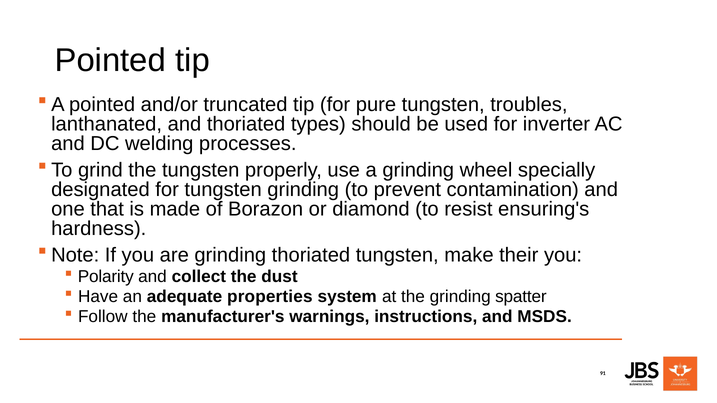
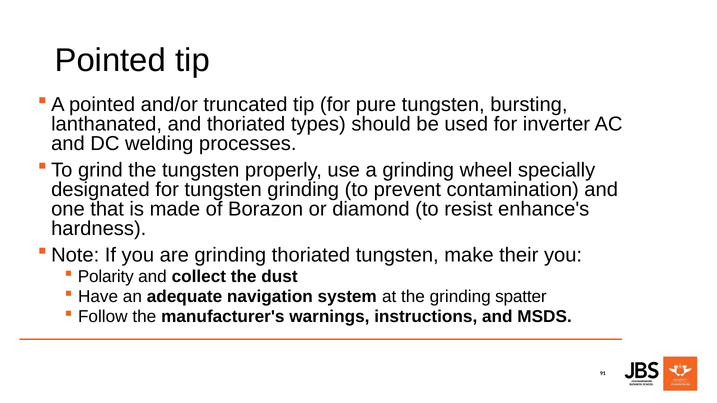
troubles: troubles -> bursting
ensuring's: ensuring's -> enhance's
properties: properties -> navigation
